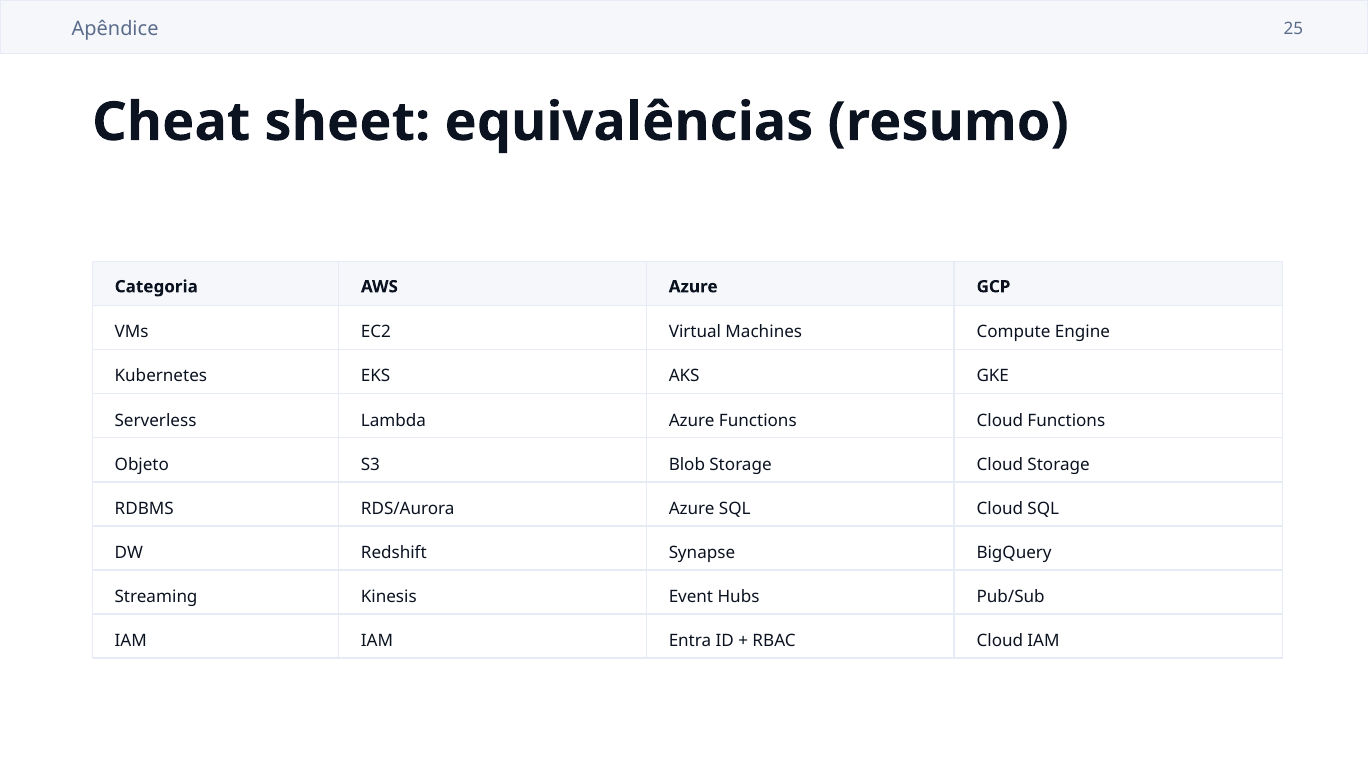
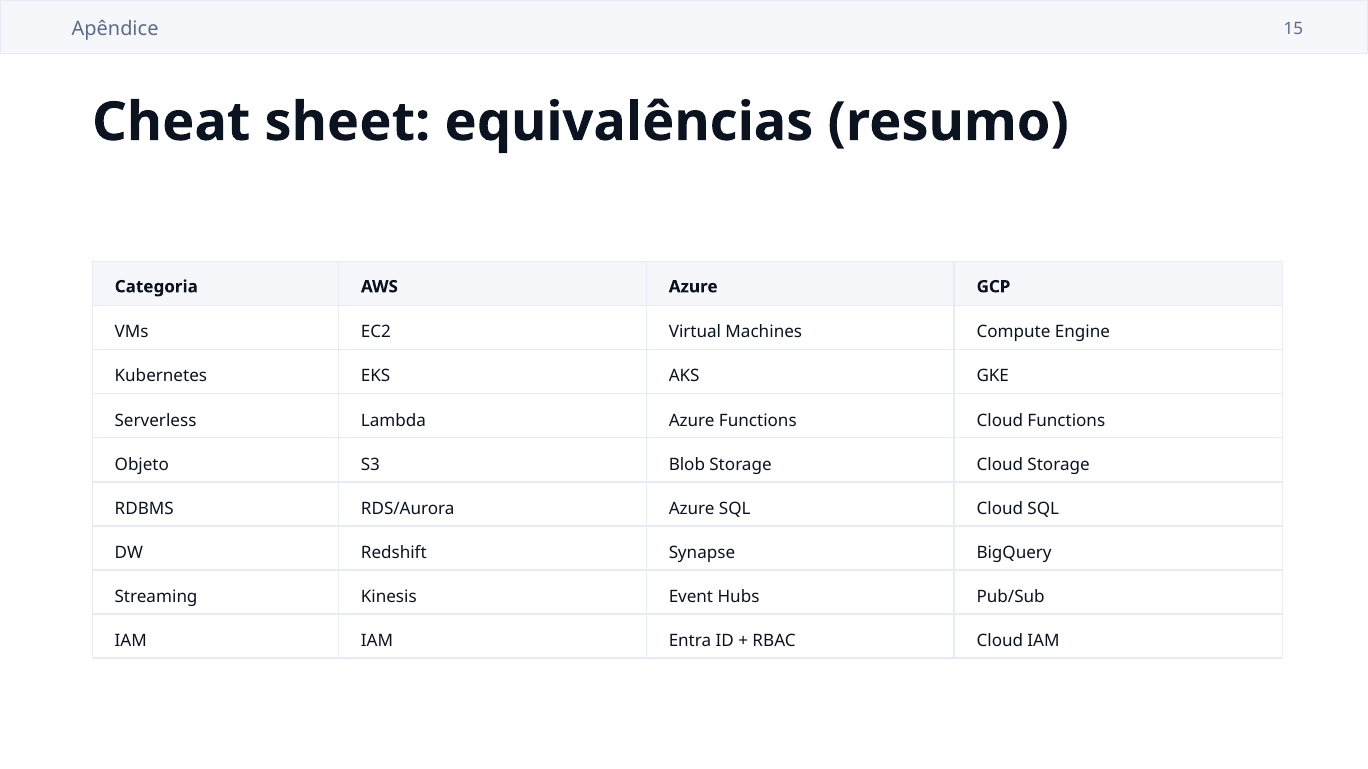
25: 25 -> 15
